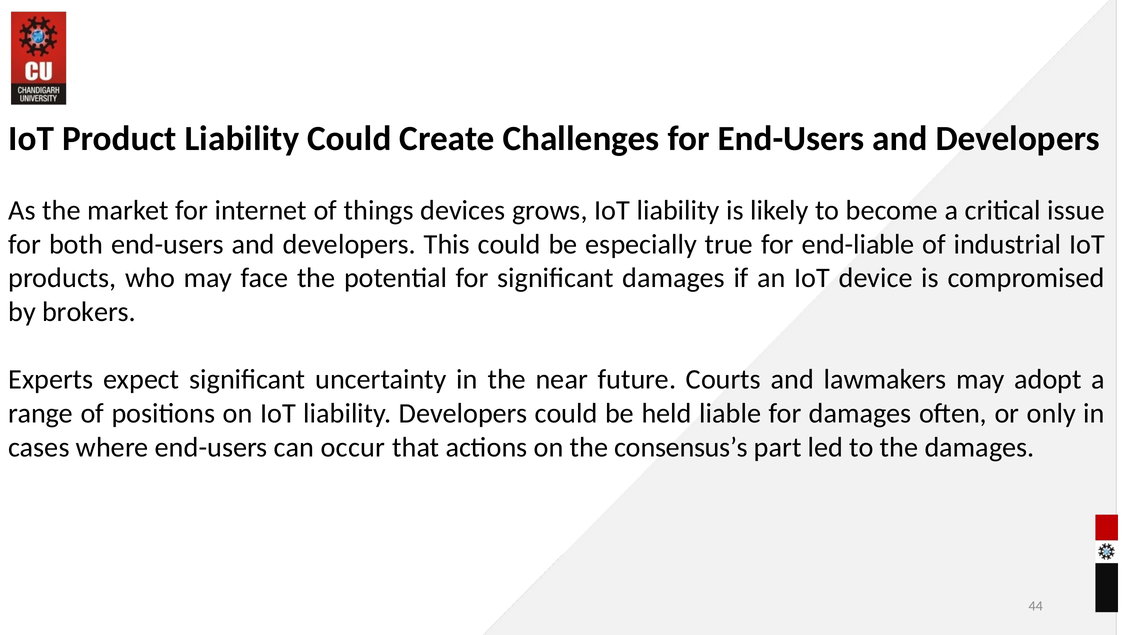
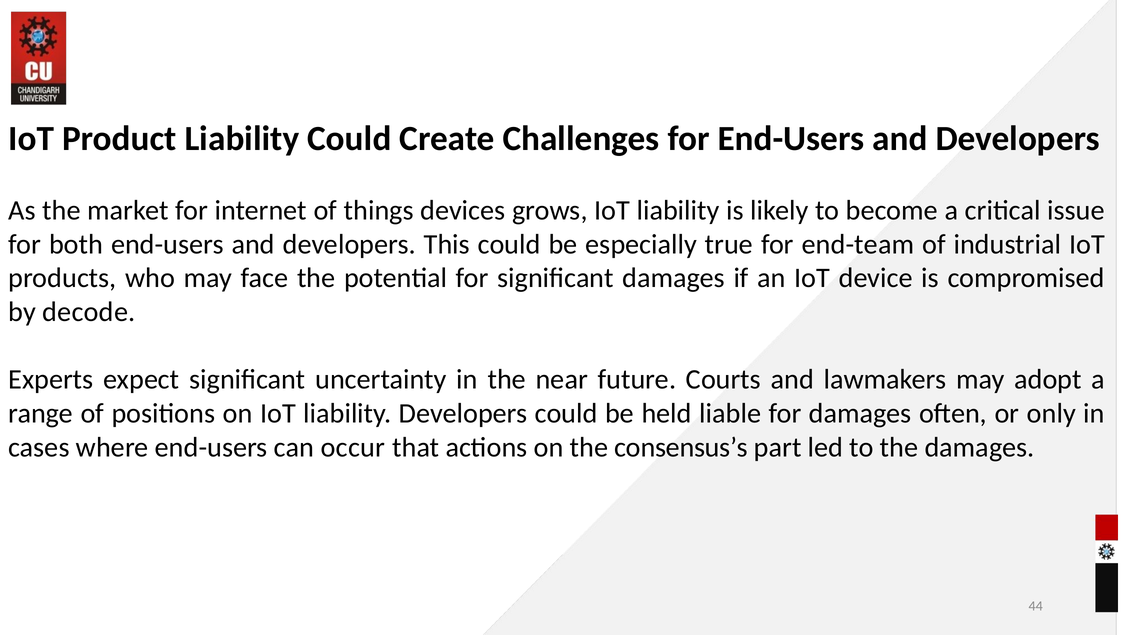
end-liable: end-liable -> end-team
brokers: brokers -> decode
